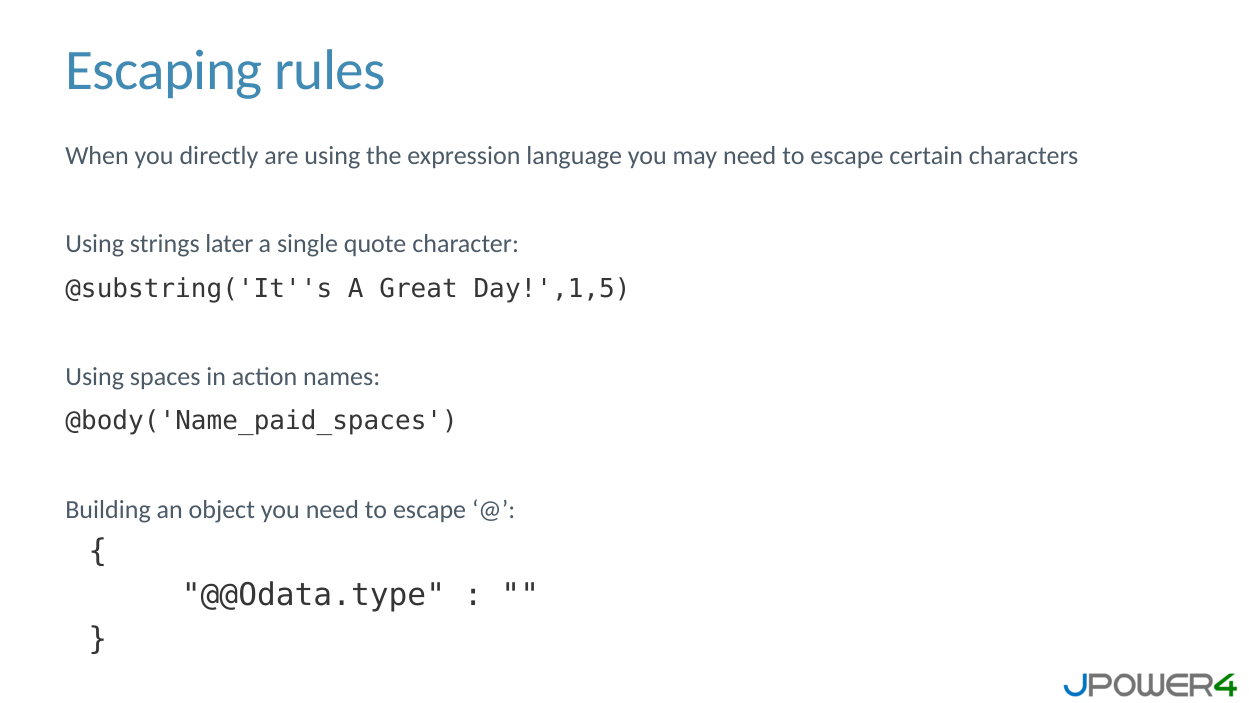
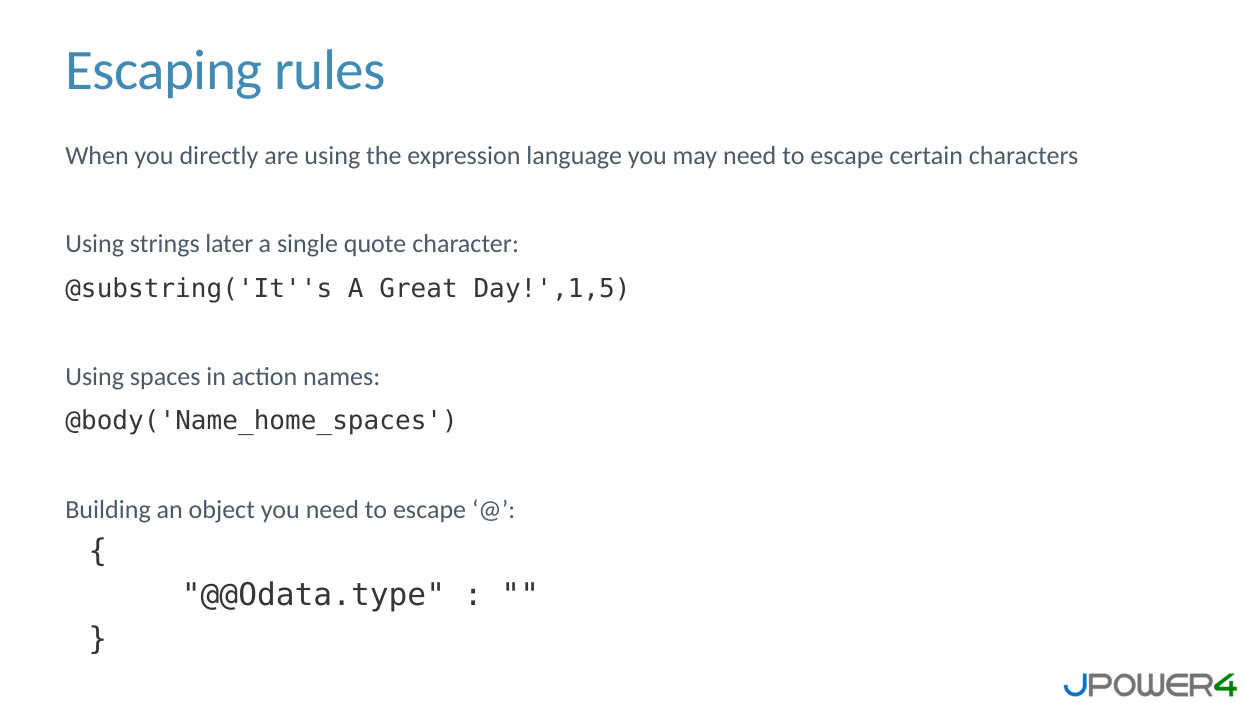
@body('Name_paid_spaces: @body('Name_paid_spaces -> @body('Name_home_spaces
